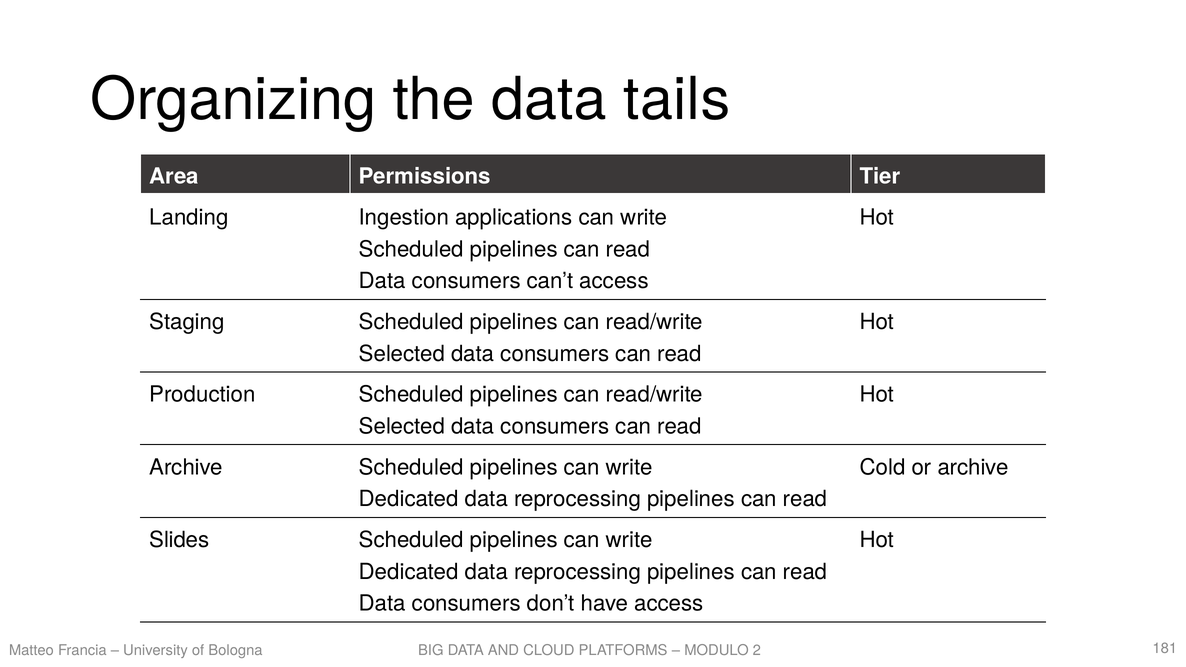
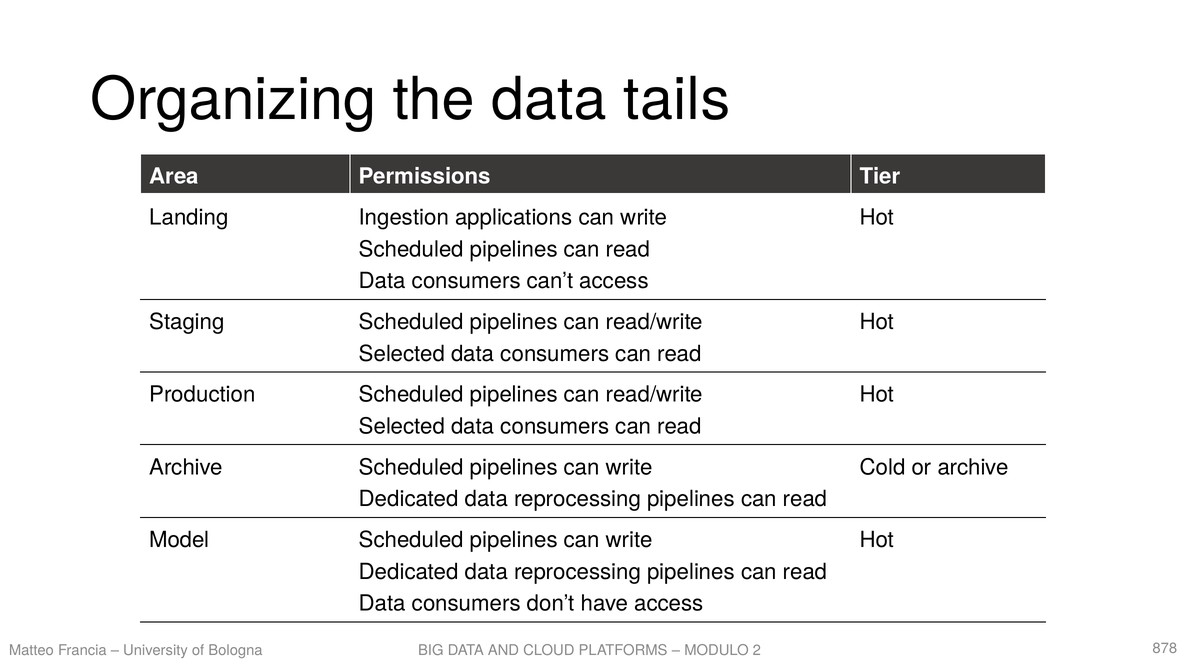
Slides: Slides -> Model
181: 181 -> 878
